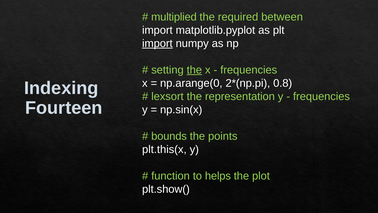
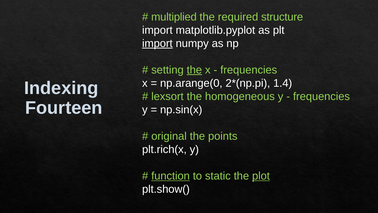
between: between -> structure
0.8: 0.8 -> 1.4
representation: representation -> homogeneous
bounds: bounds -> original
plt.this(x: plt.this(x -> plt.rich(x
function underline: none -> present
helps: helps -> static
plot underline: none -> present
